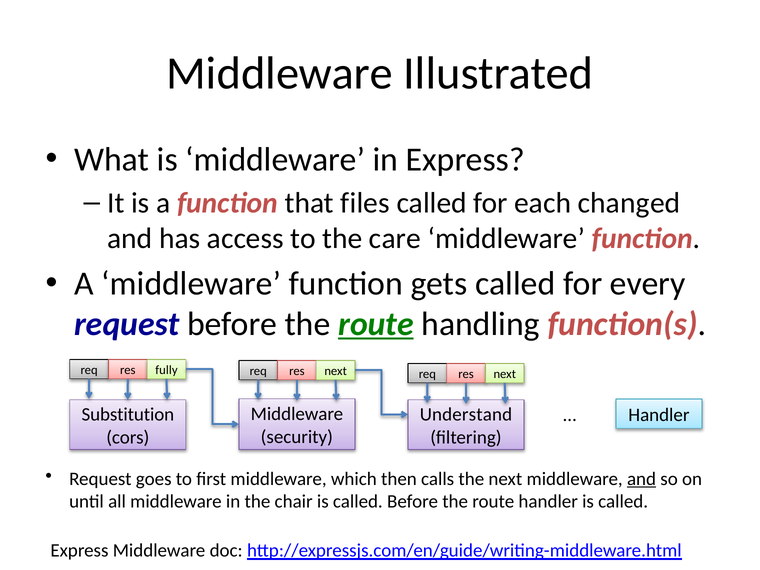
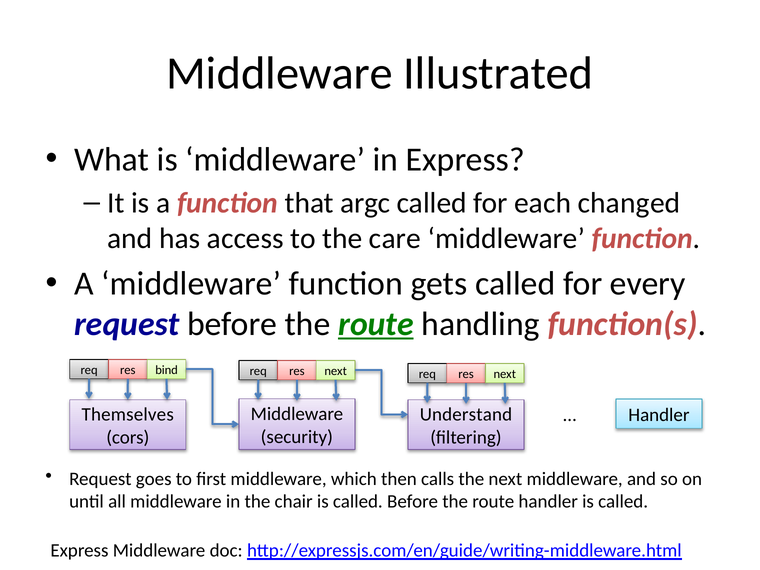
files: files -> argc
fully: fully -> bind
Substitution: Substitution -> Themselves
and at (642, 479) underline: present -> none
